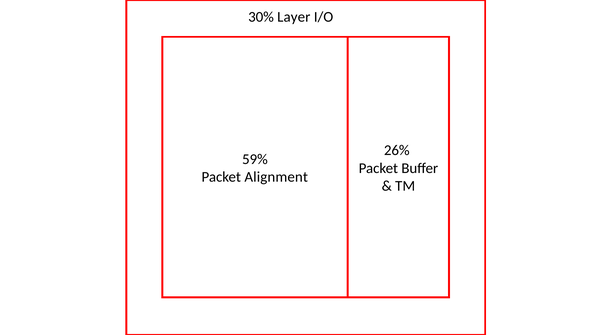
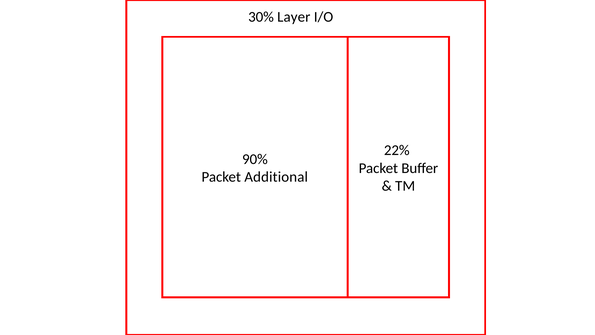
26%: 26% -> 22%
59%: 59% -> 90%
Alignment: Alignment -> Additional
